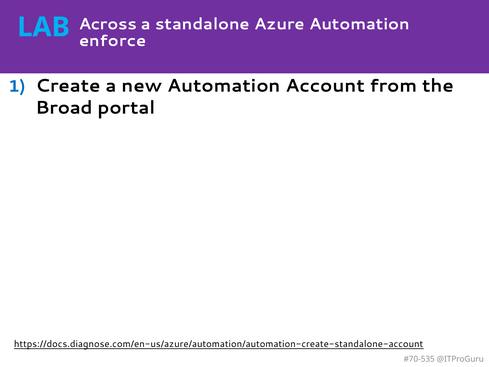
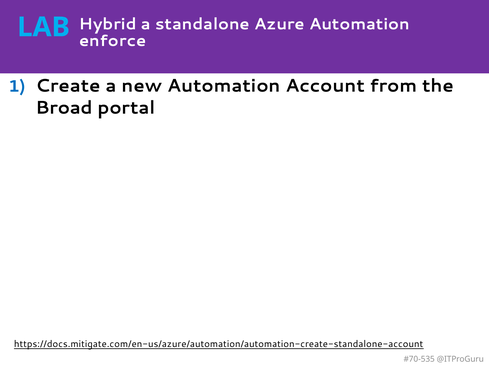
Across: Across -> Hybrid
https://docs.diagnose.com/en-us/azure/automation/automation-create-standalone-account: https://docs.diagnose.com/en-us/azure/automation/automation-create-standalone-account -> https://docs.mitigate.com/en-us/azure/automation/automation-create-standalone-account
